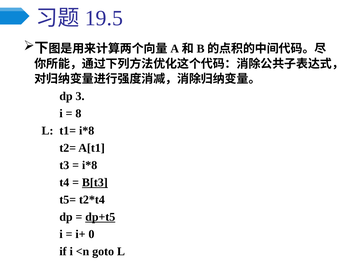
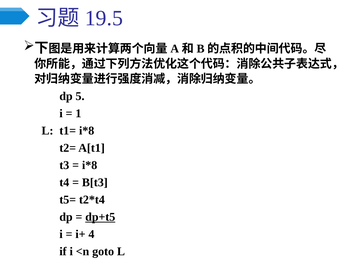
3: 3 -> 5
8: 8 -> 1
B[t3 underline: present -> none
0: 0 -> 4
